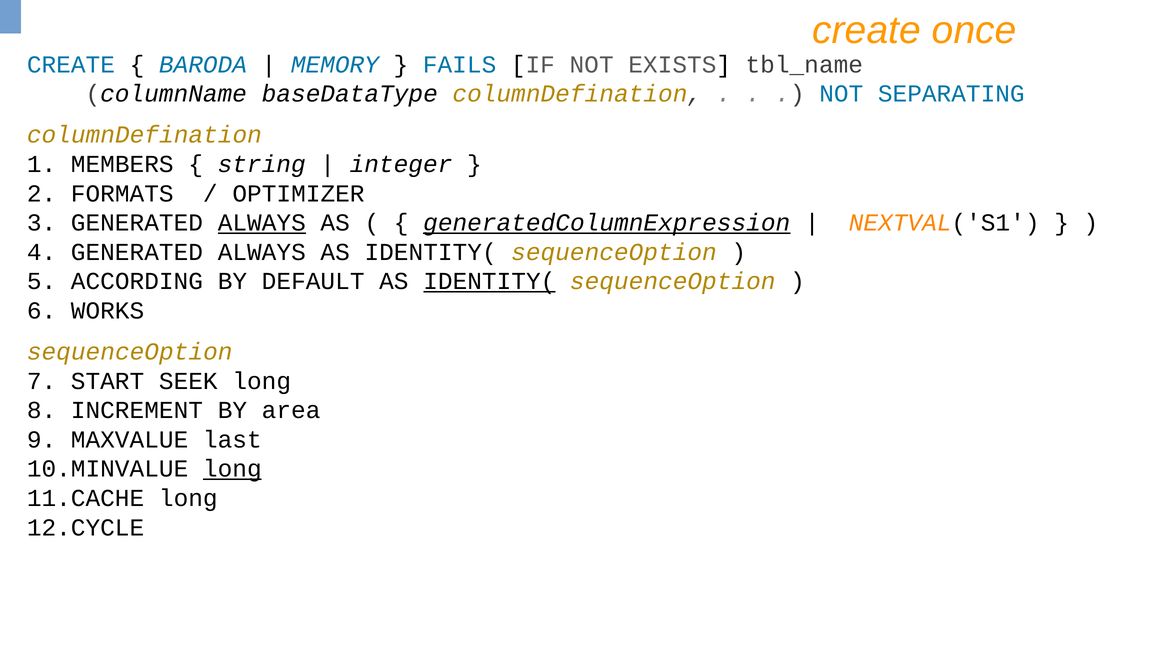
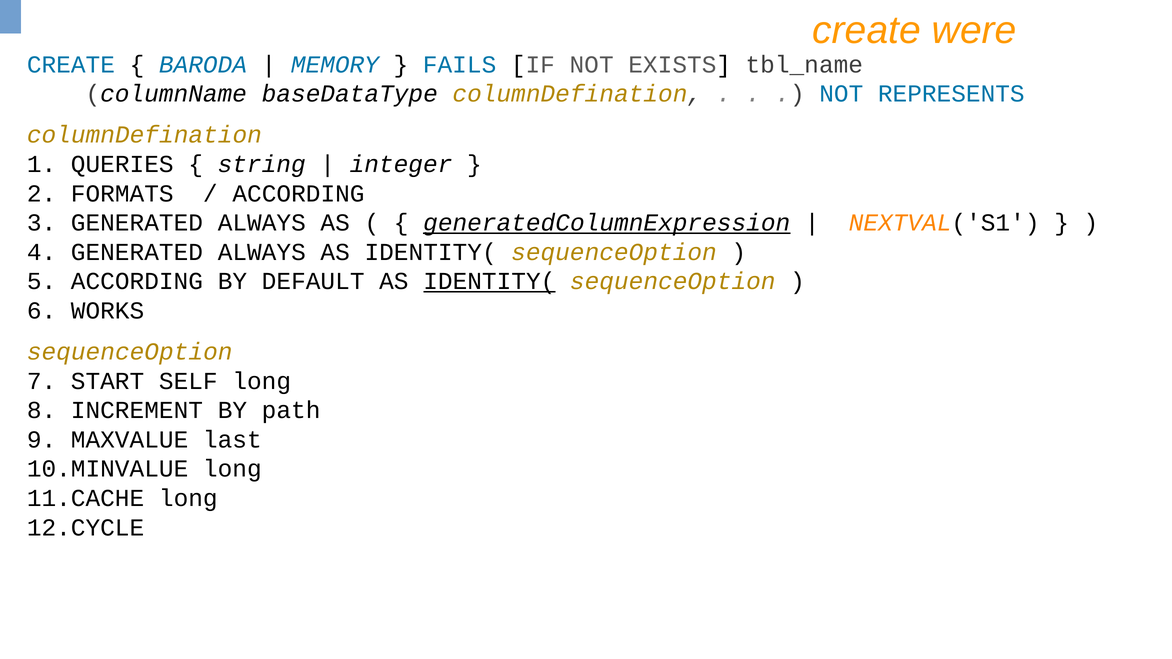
once: once -> were
SEPARATING: SEPARATING -> REPRESENTS
MEMBERS: MEMBERS -> QUERIES
OPTIMIZER at (298, 194): OPTIMIZER -> ACCORDING
ALWAYS at (262, 223) underline: present -> none
SEEK: SEEK -> SELF
area: area -> path
long at (232, 469) underline: present -> none
